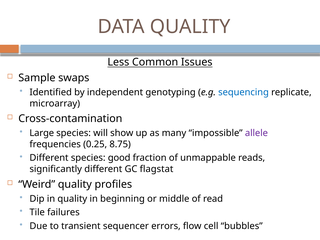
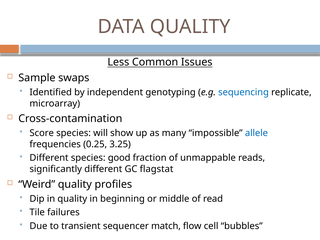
Large: Large -> Score
allele colour: purple -> blue
8.75: 8.75 -> 3.25
errors: errors -> match
